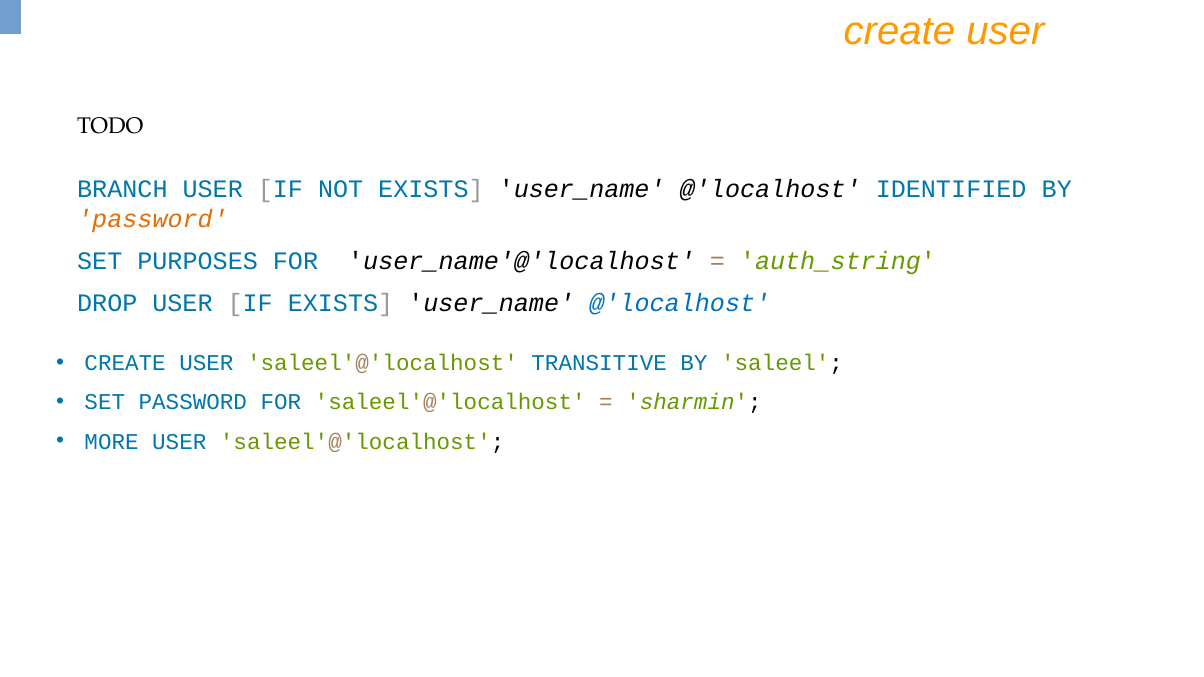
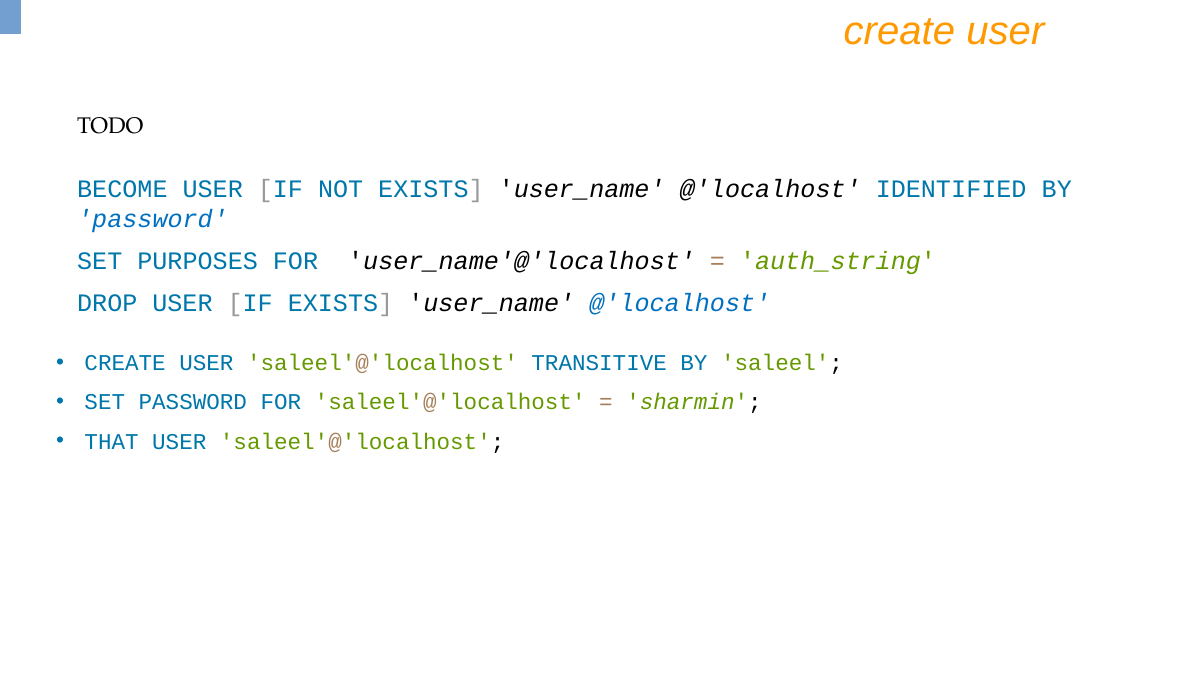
BRANCH: BRANCH -> BECOME
password at (153, 219) colour: orange -> blue
MORE: MORE -> THAT
